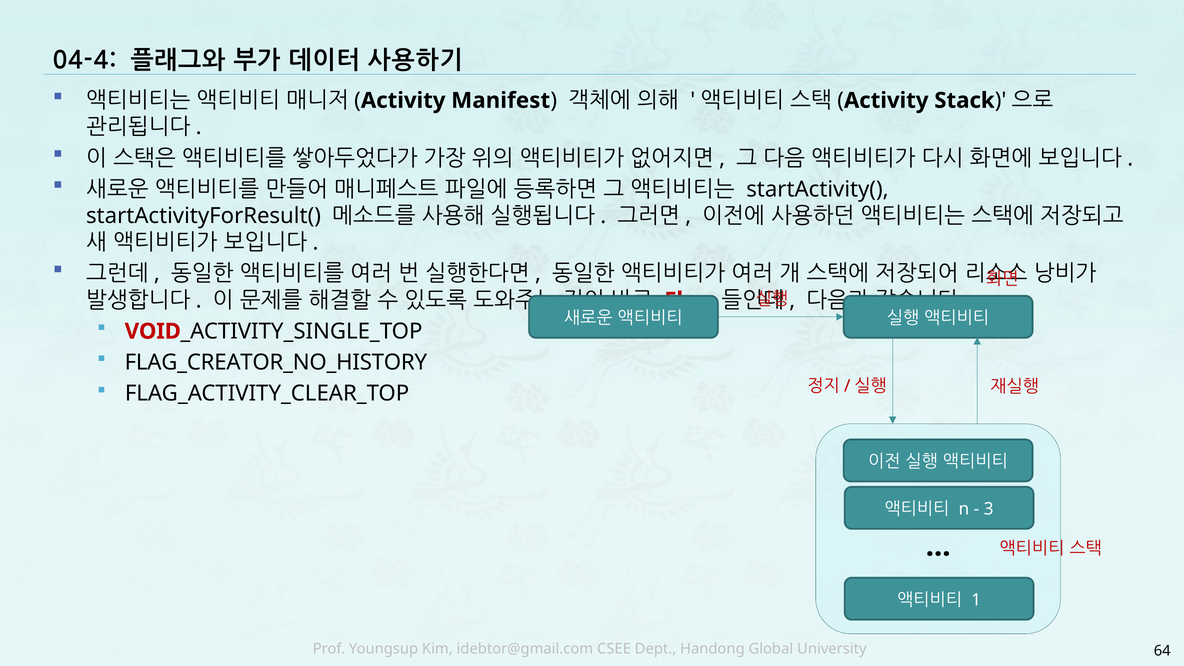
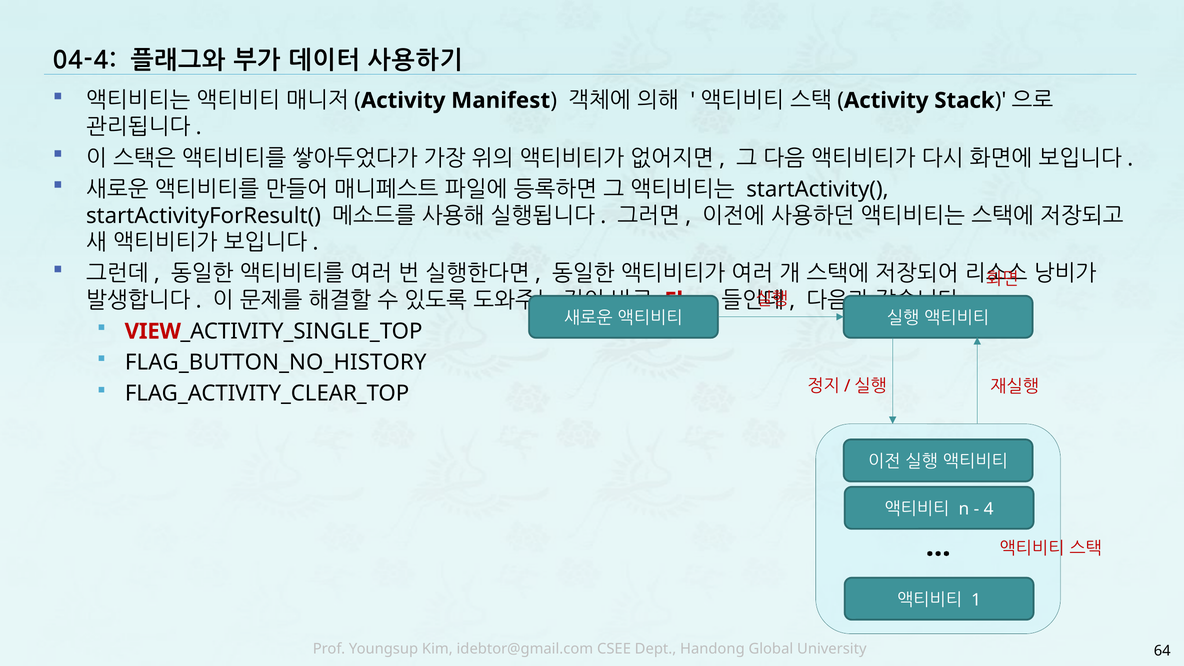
VOID: VOID -> VIEW
FLAG_CREATOR_NO_HISTORY: FLAG_CREATOR_NO_HISTORY -> FLAG_BUTTON_NO_HISTORY
3: 3 -> 4
